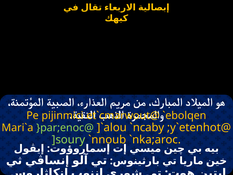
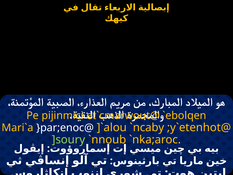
}par;enoc@ colour: light green -> white
